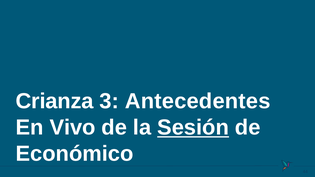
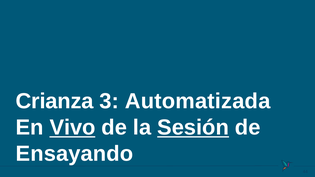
Antecedentes: Antecedentes -> Automatizada
Vivo underline: none -> present
Económico: Económico -> Ensayando
